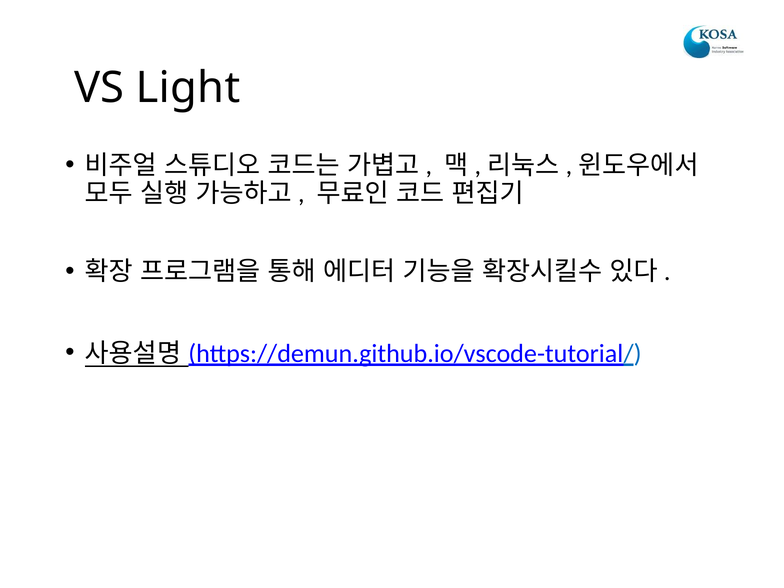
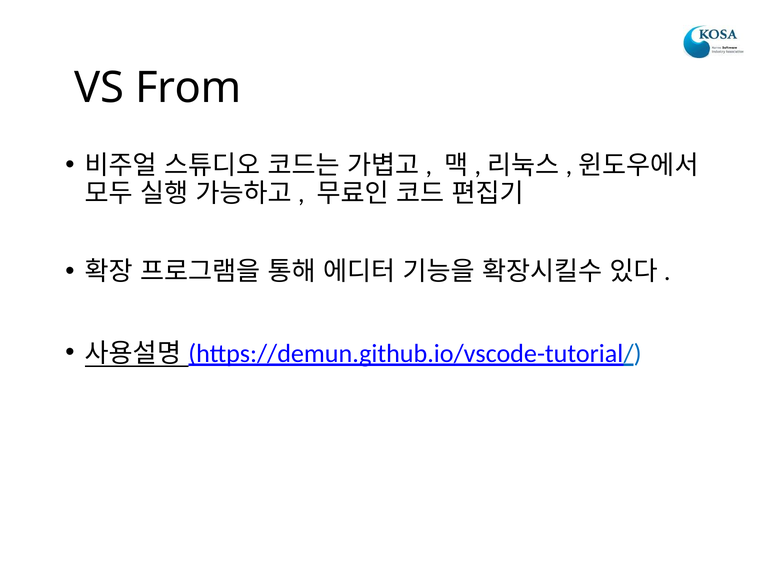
Light: Light -> From
